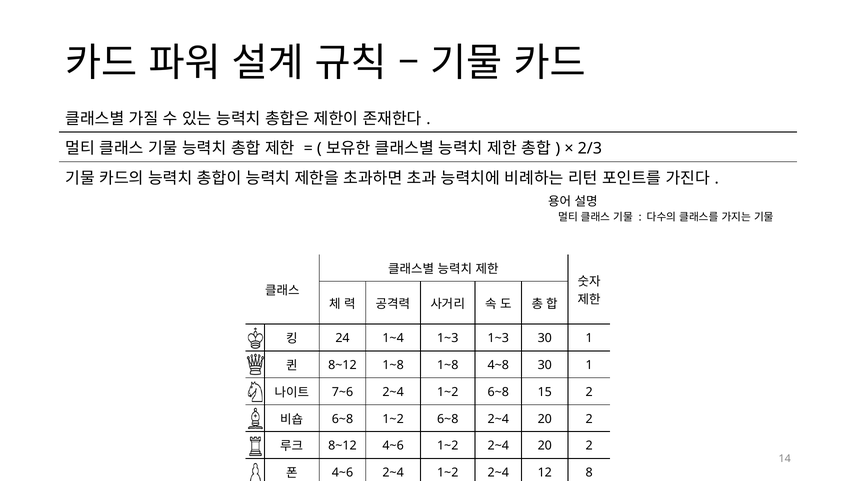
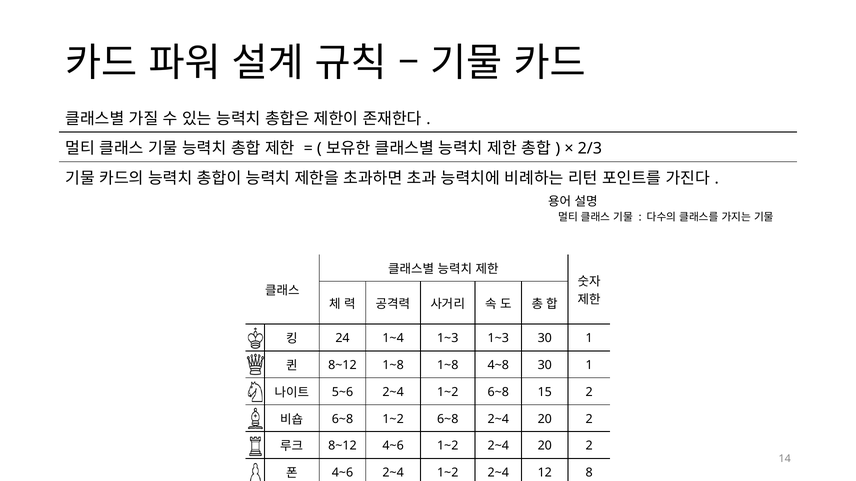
7~6: 7~6 -> 5~6
